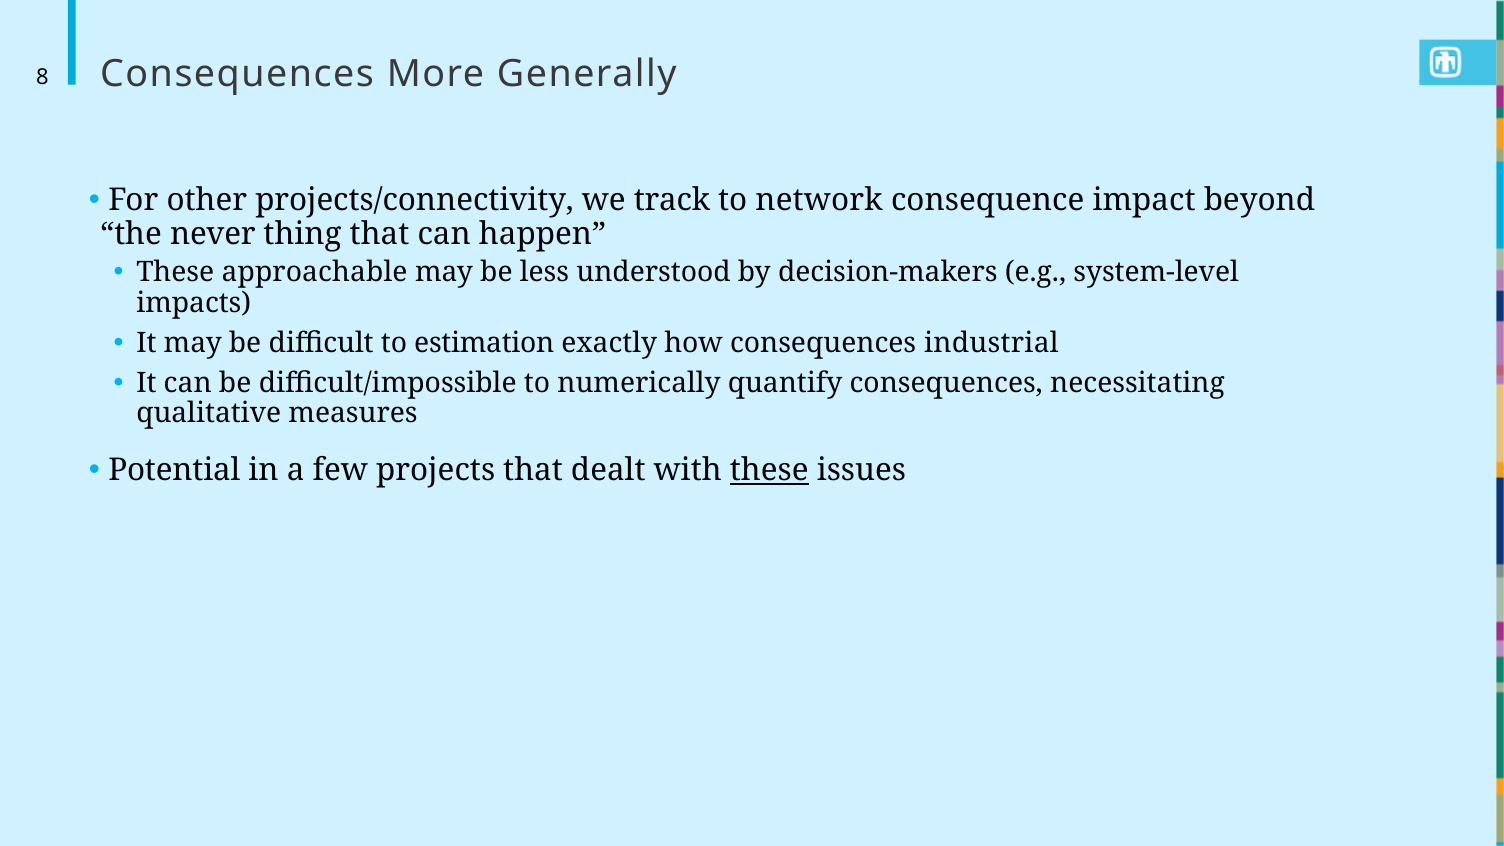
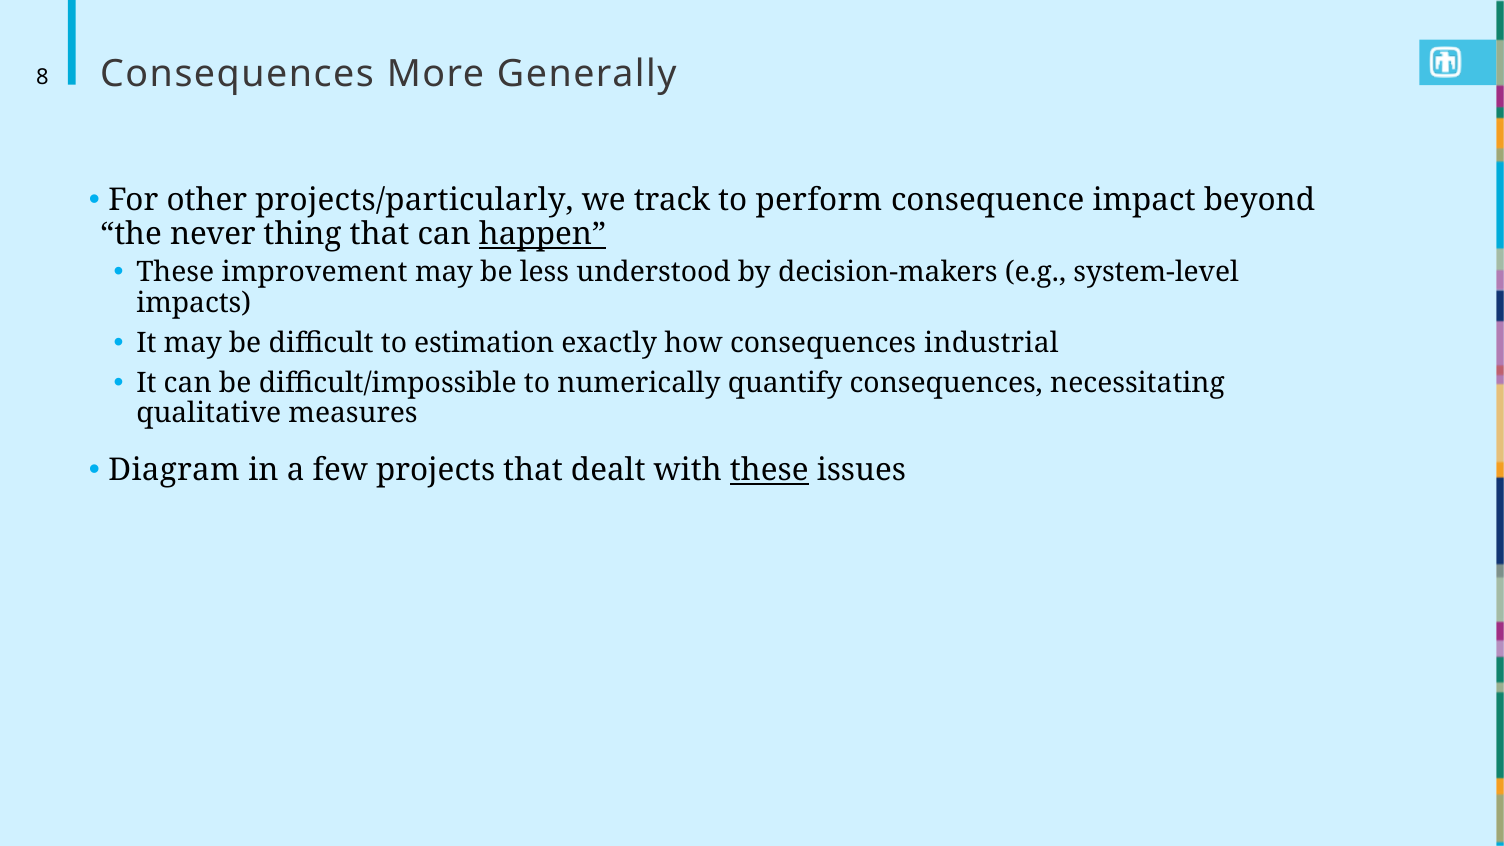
projects/connectivity: projects/connectivity -> projects/particularly
network: network -> perform
happen underline: none -> present
approachable: approachable -> improvement
Potential: Potential -> Diagram
